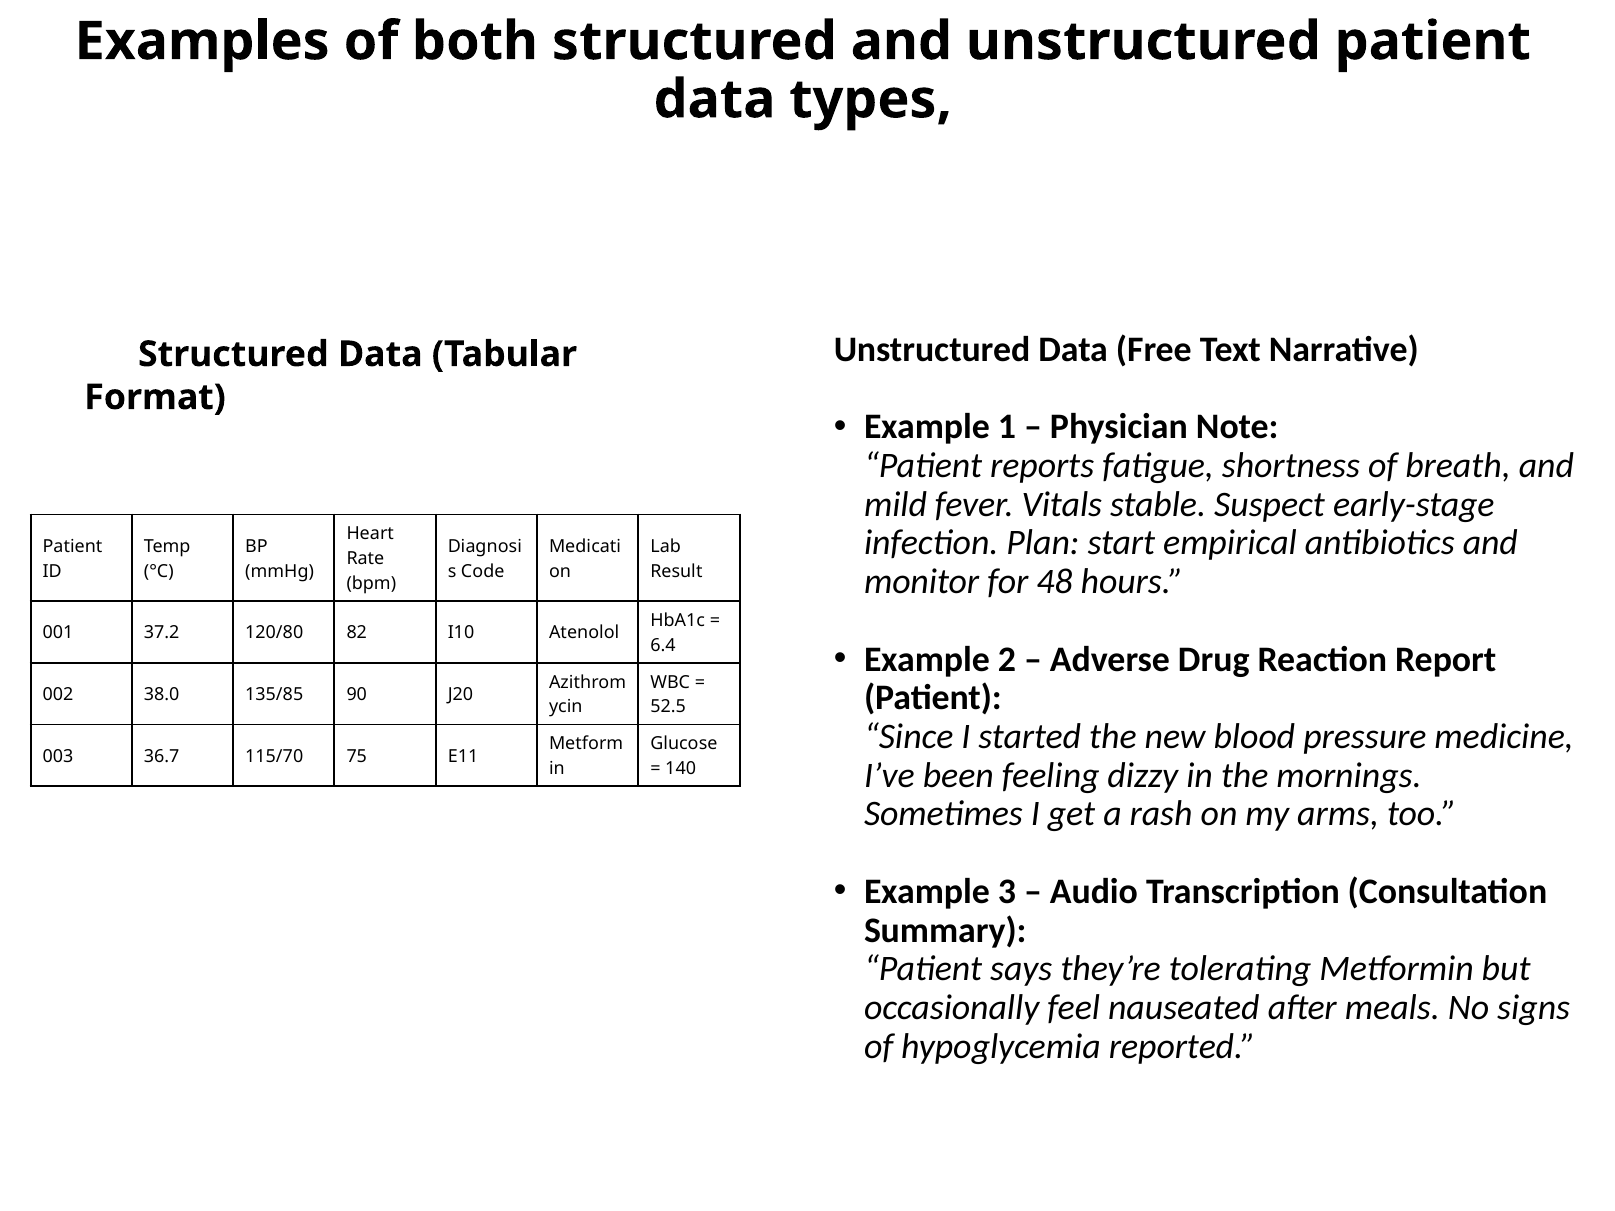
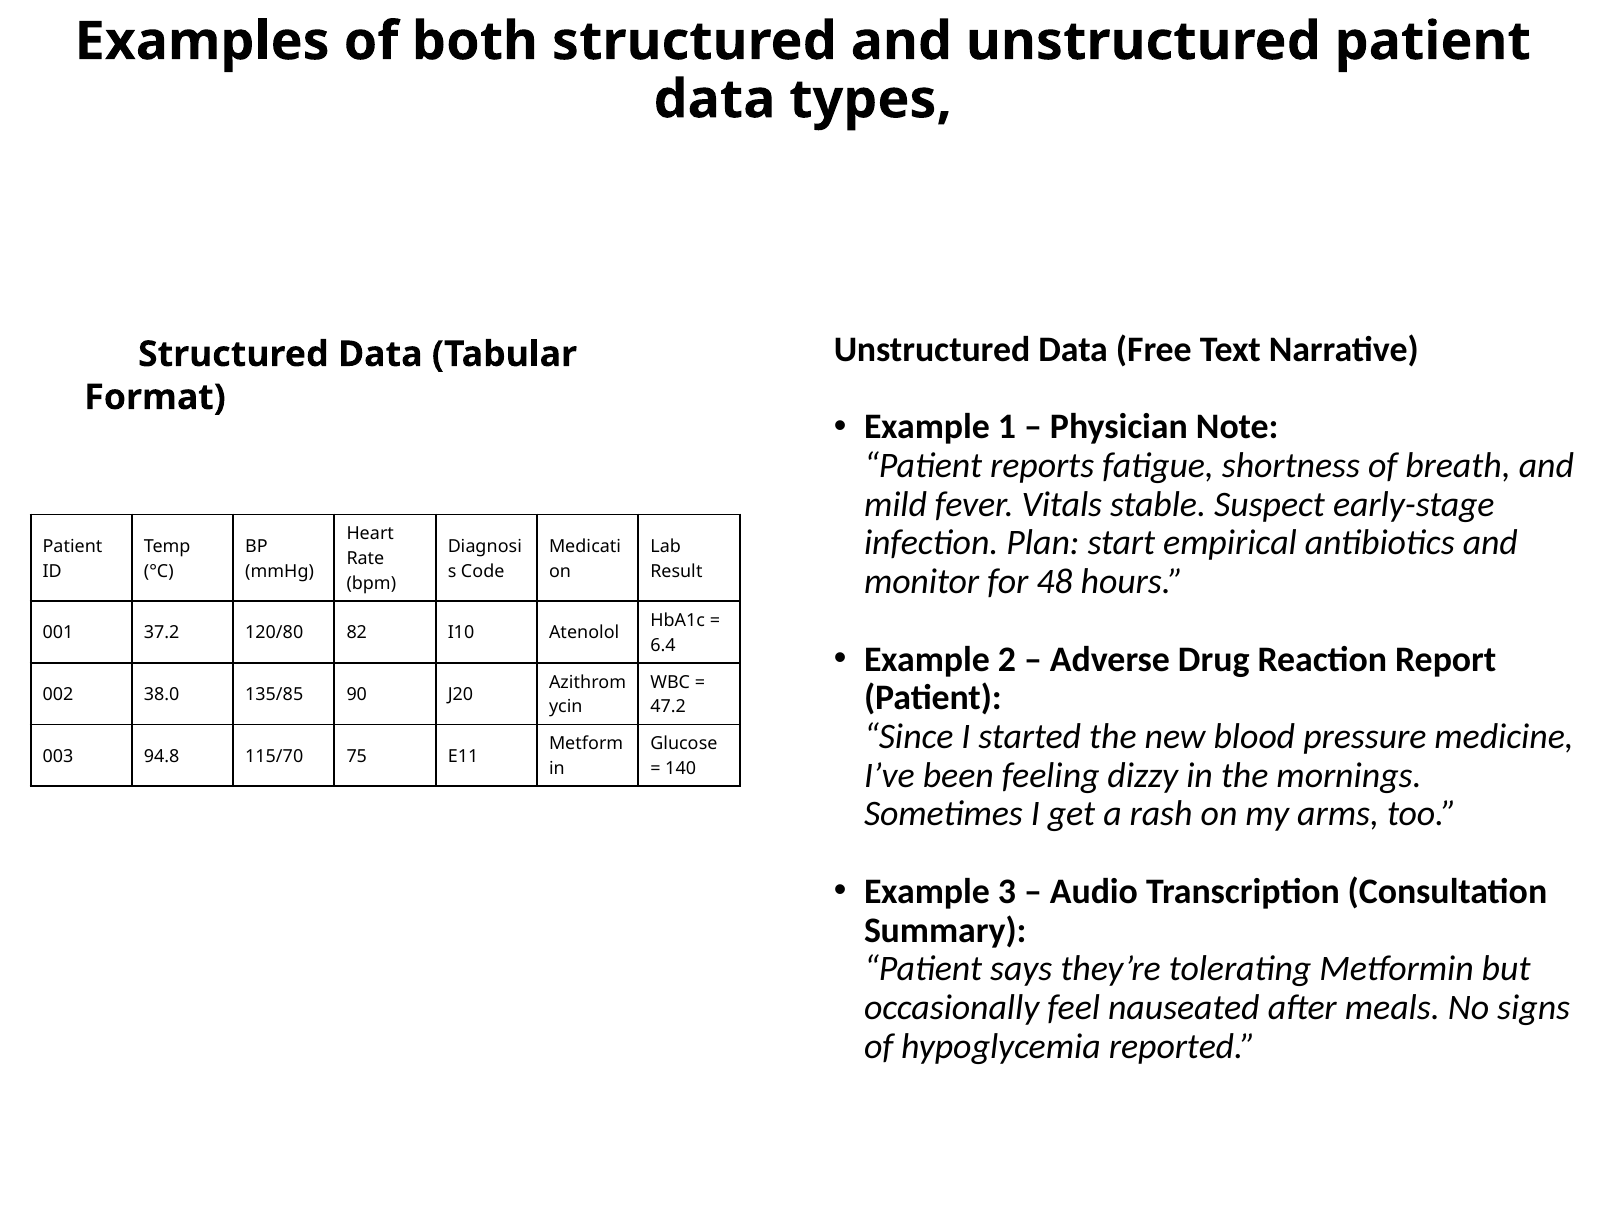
52.5: 52.5 -> 47.2
36.7: 36.7 -> 94.8
